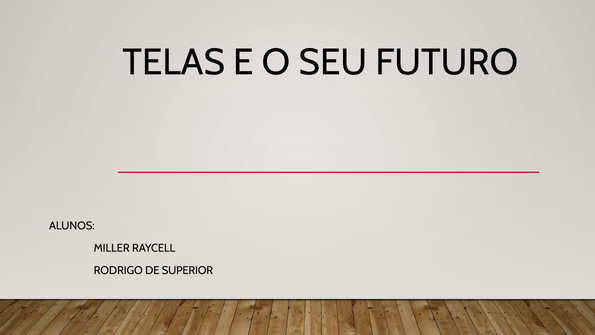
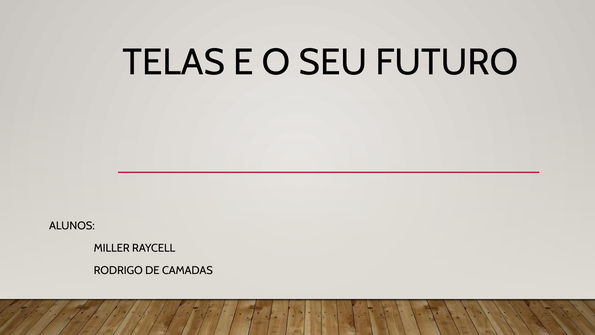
SUPERIOR: SUPERIOR -> CAMADAS
